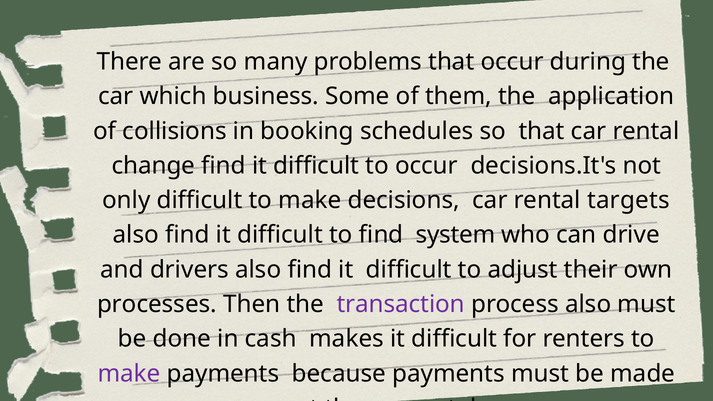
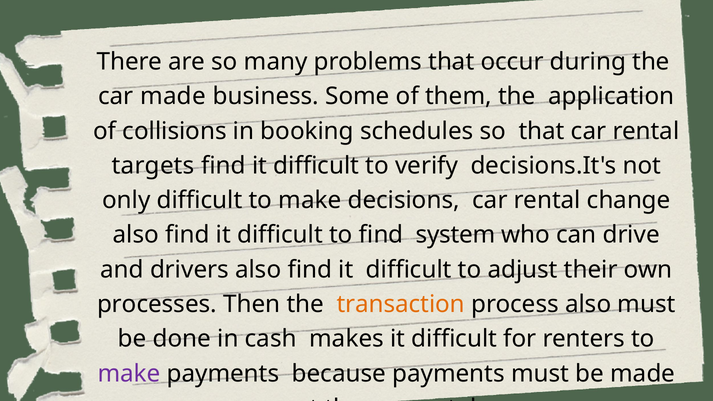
car which: which -> made
change: change -> targets
to occur: occur -> verify
targets: targets -> change
transaction colour: purple -> orange
